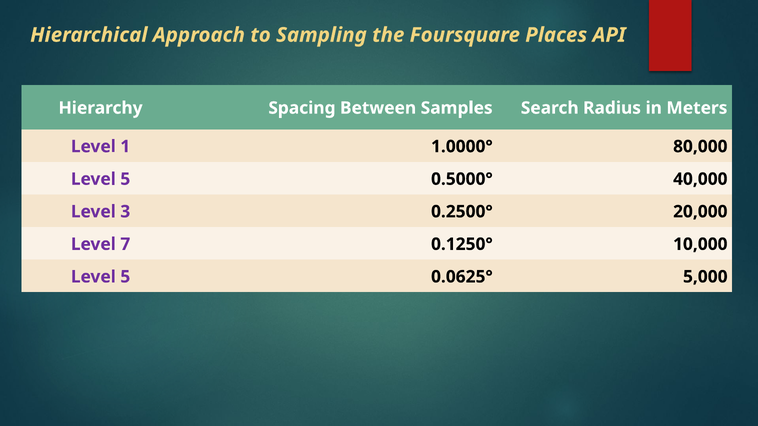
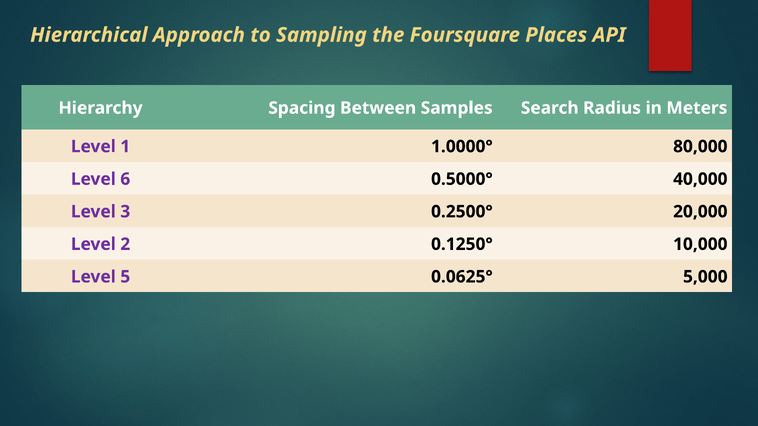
5 at (125, 179): 5 -> 6
7: 7 -> 2
